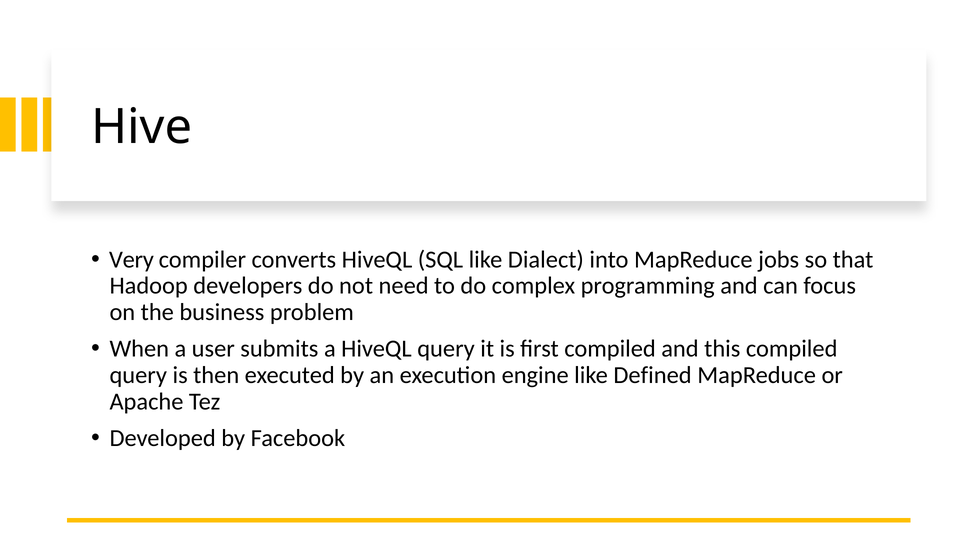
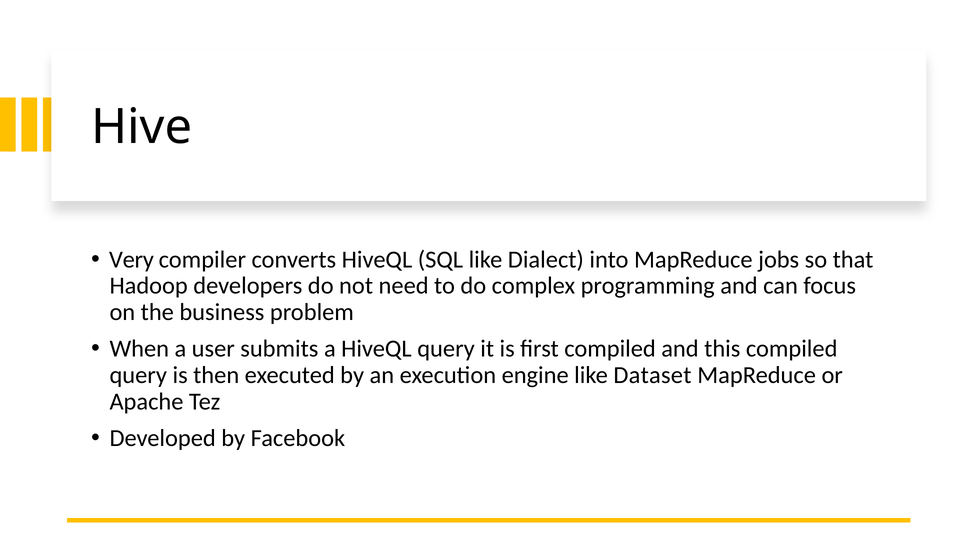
Defined: Defined -> Dataset
